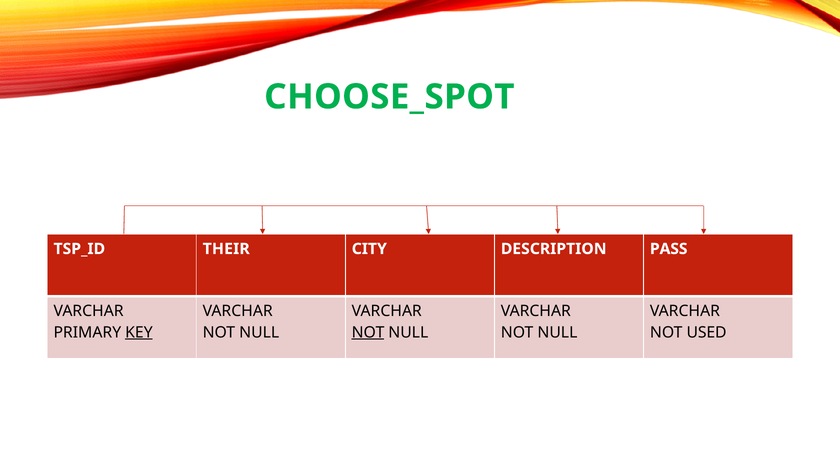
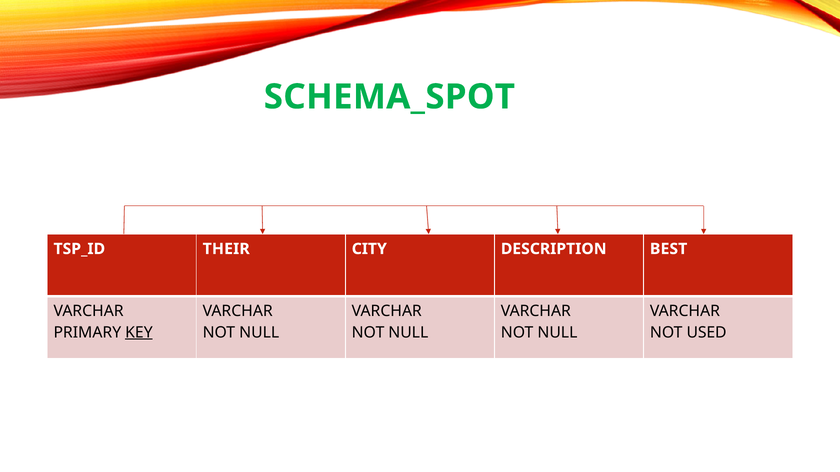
CHOOSE_SPOT: CHOOSE_SPOT -> SCHEMA_SPOT
PASS: PASS -> BEST
NOT at (368, 333) underline: present -> none
